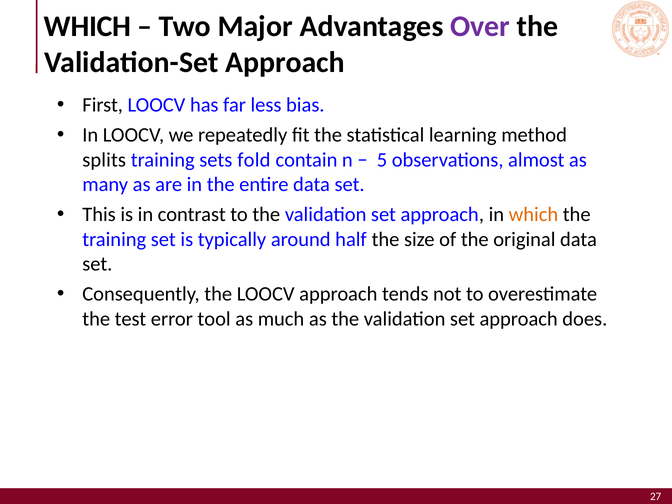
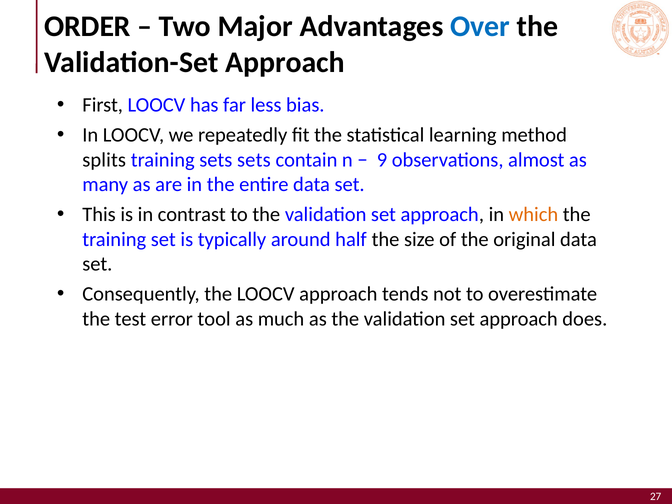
WHICH at (88, 26): WHICH -> ORDER
Over colour: purple -> blue
sets fold: fold -> sets
5: 5 -> 9
